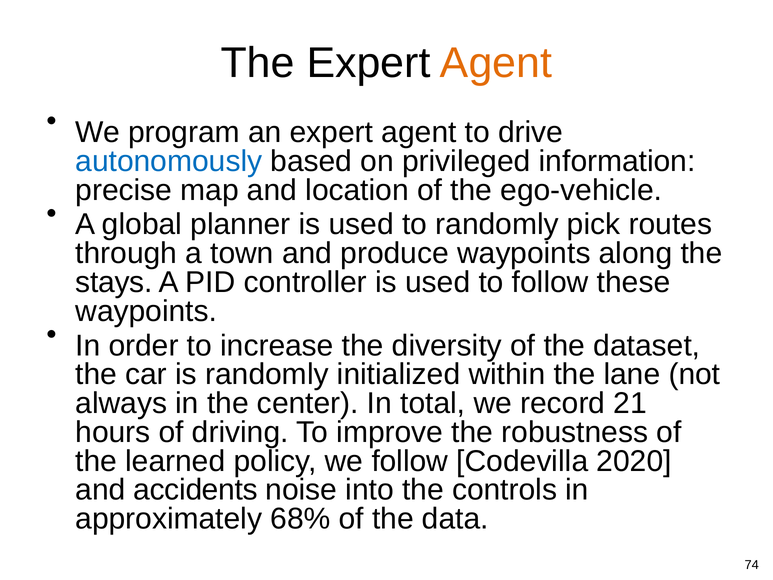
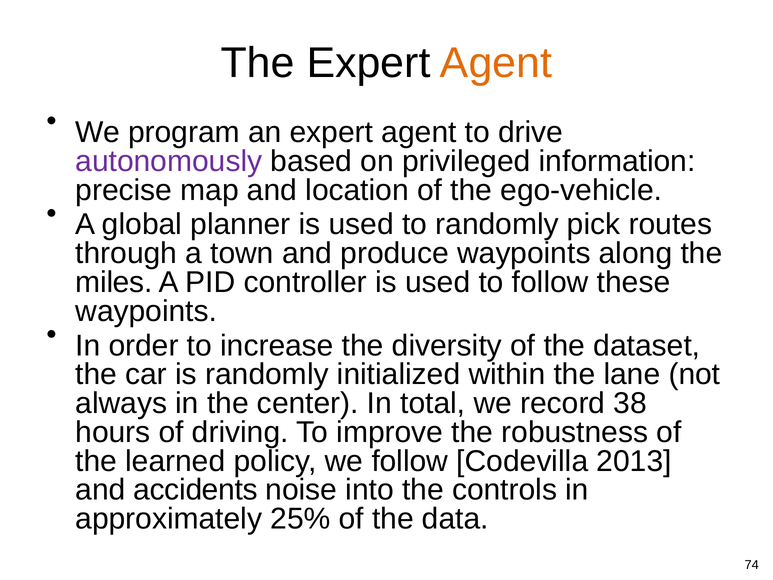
autonomously colour: blue -> purple
stays: stays -> miles
21: 21 -> 38
2020: 2020 -> 2013
68%: 68% -> 25%
